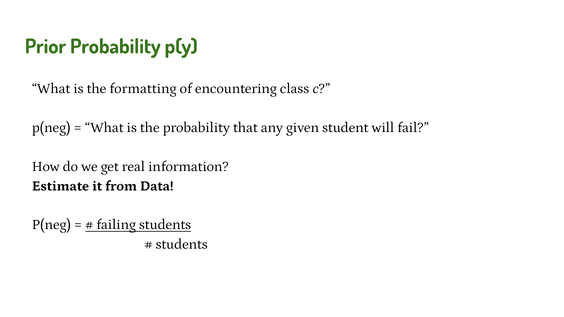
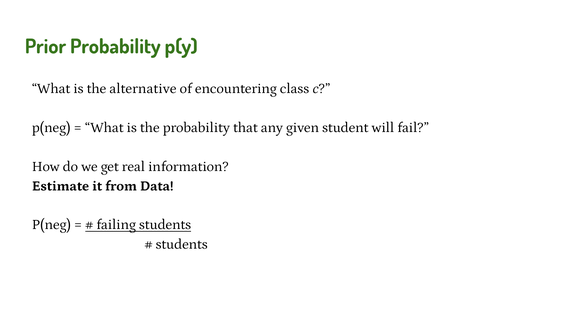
formatting: formatting -> alternative
